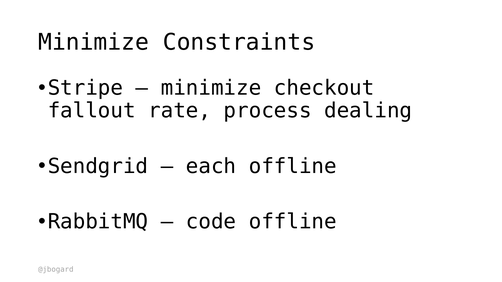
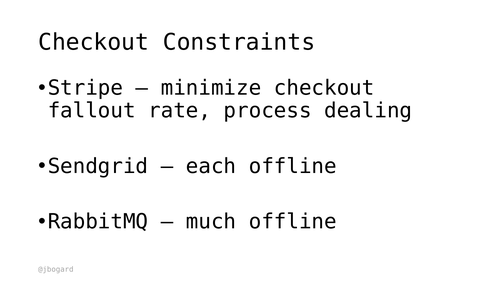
Minimize at (94, 42): Minimize -> Checkout
code: code -> much
